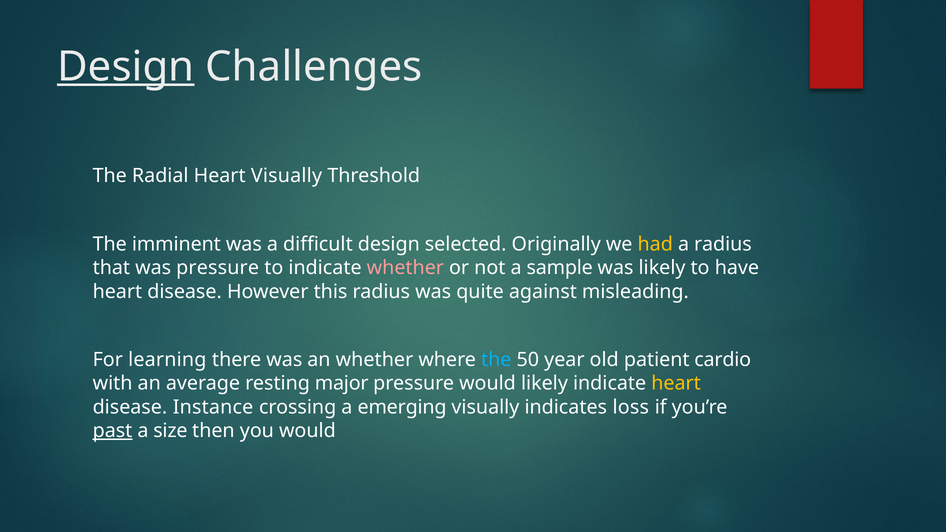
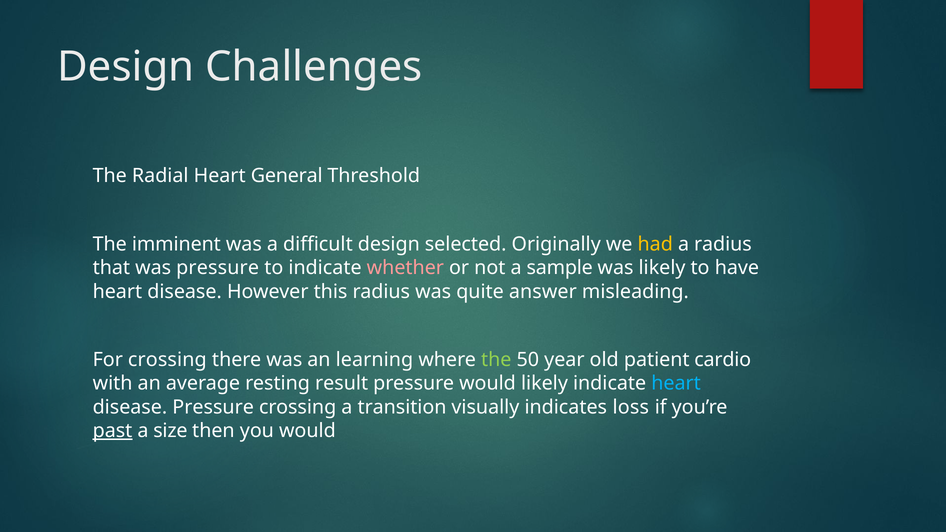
Design at (126, 67) underline: present -> none
Heart Visually: Visually -> General
against: against -> answer
For learning: learning -> crossing
an whether: whether -> learning
the at (496, 360) colour: light blue -> light green
major: major -> result
heart at (676, 384) colour: yellow -> light blue
disease Instance: Instance -> Pressure
emerging: emerging -> transition
